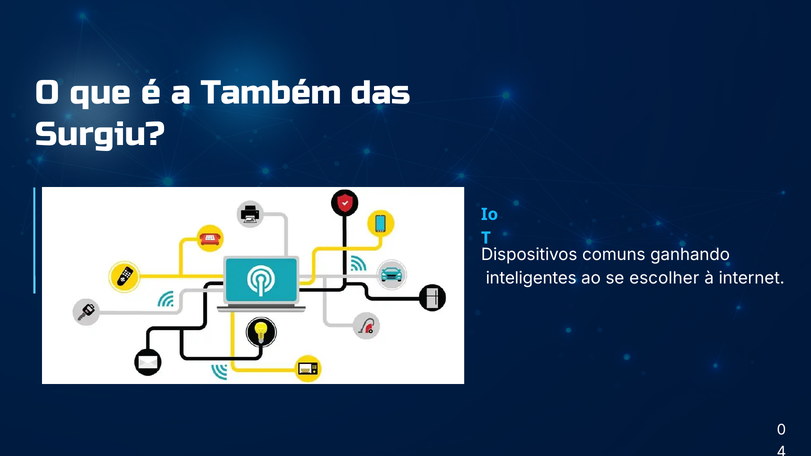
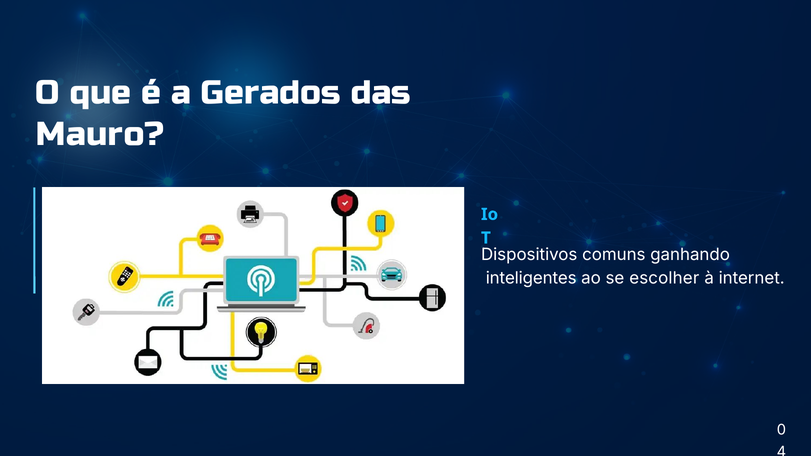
Também: Também -> Gerados
Surgiu: Surgiu -> Mauro
